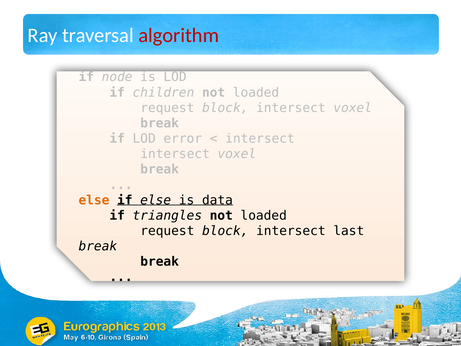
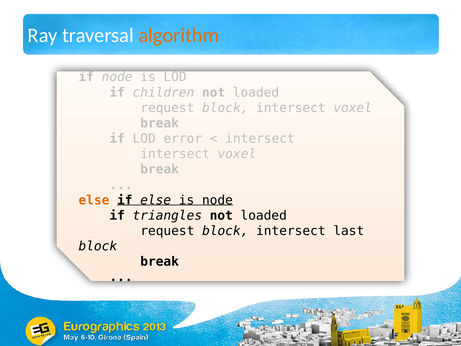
algorithm colour: red -> orange
is data: data -> node
break at (98, 246): break -> block
